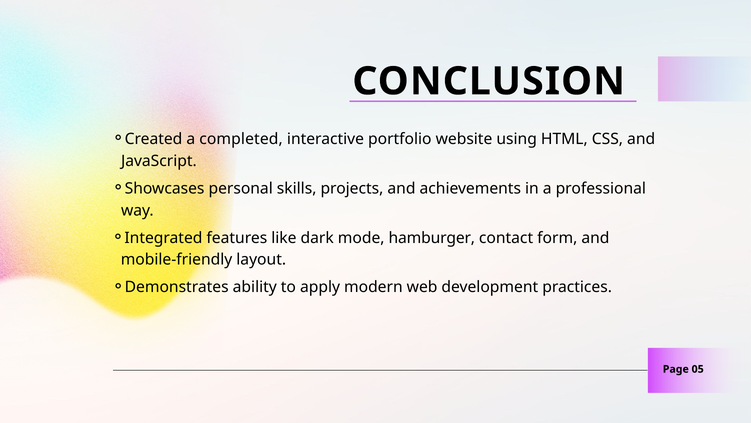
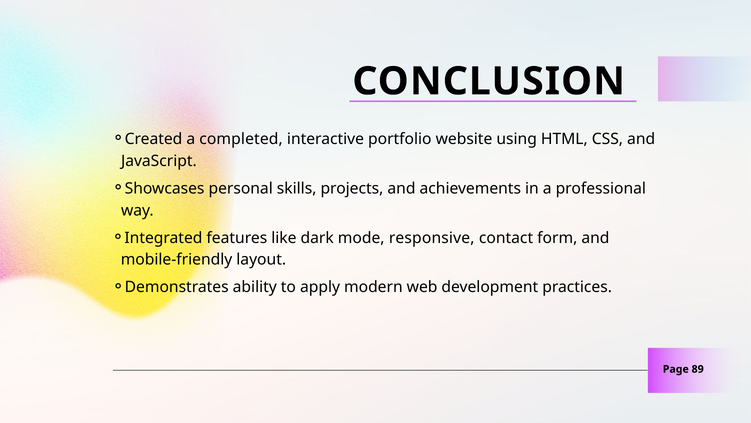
hamburger: hamburger -> responsive
05: 05 -> 89
